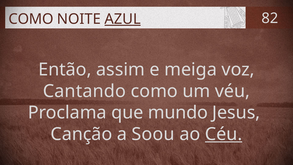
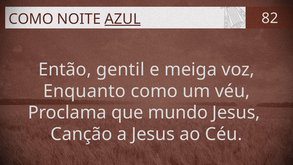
assim: assim -> gentil
Cantando: Cantando -> Enquanto
a Soou: Soou -> Jesus
Céu underline: present -> none
